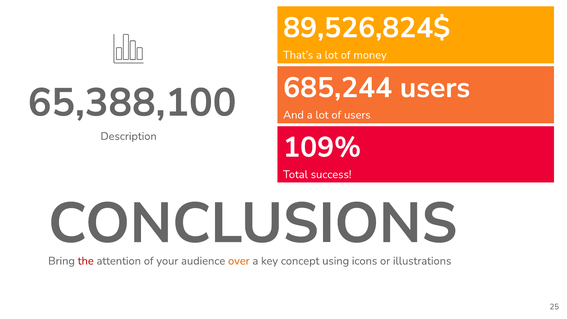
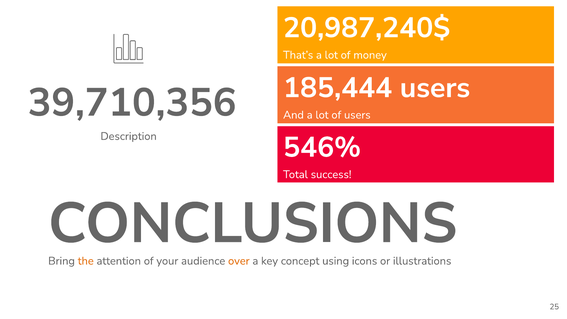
89,526,824$: 89,526,824$ -> 20,987,240$
685,244: 685,244 -> 185,444
65,388,100: 65,388,100 -> 39,710,356
109%: 109% -> 546%
the colour: red -> orange
